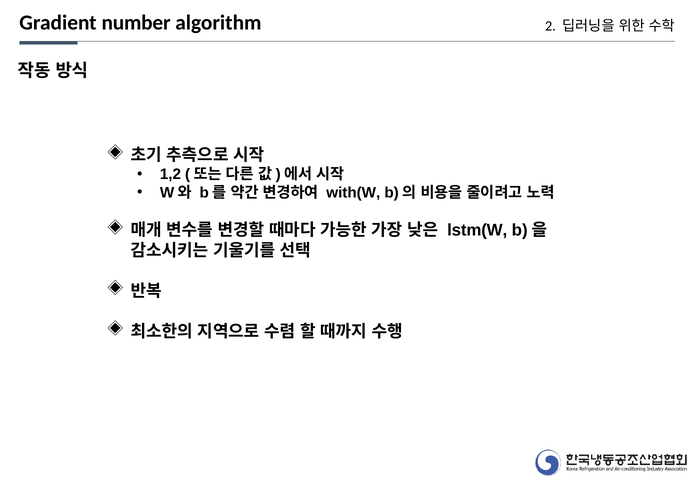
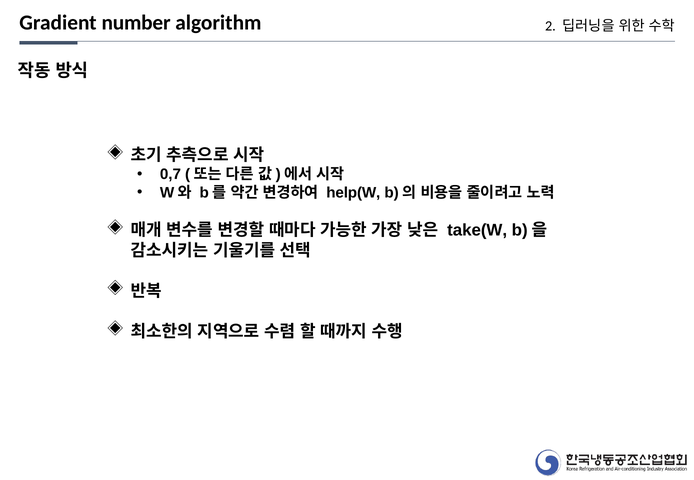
1,2: 1,2 -> 0,7
with(W: with(W -> help(W
lstm(W: lstm(W -> take(W
